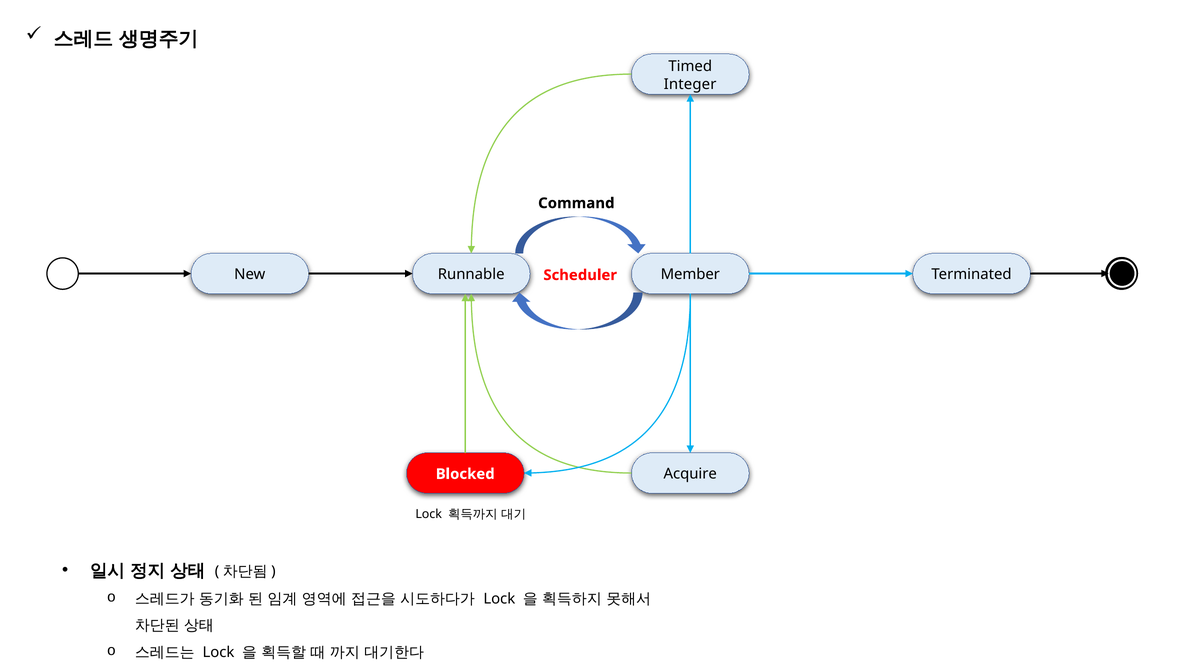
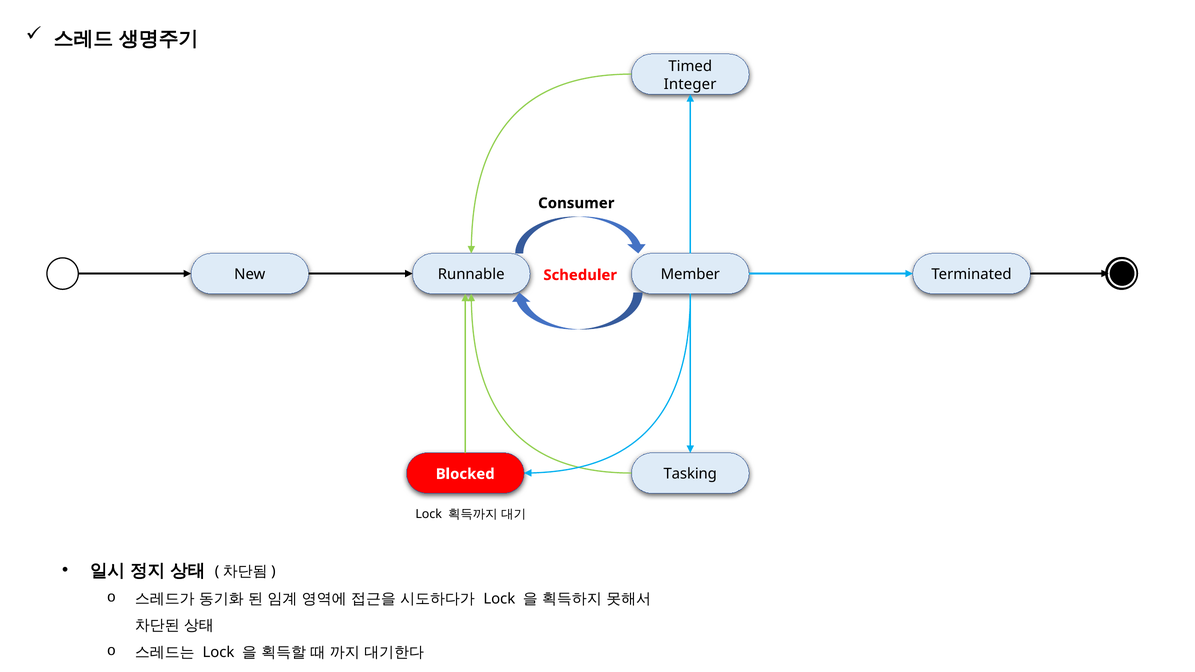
Command: Command -> Consumer
Acquire: Acquire -> Tasking
